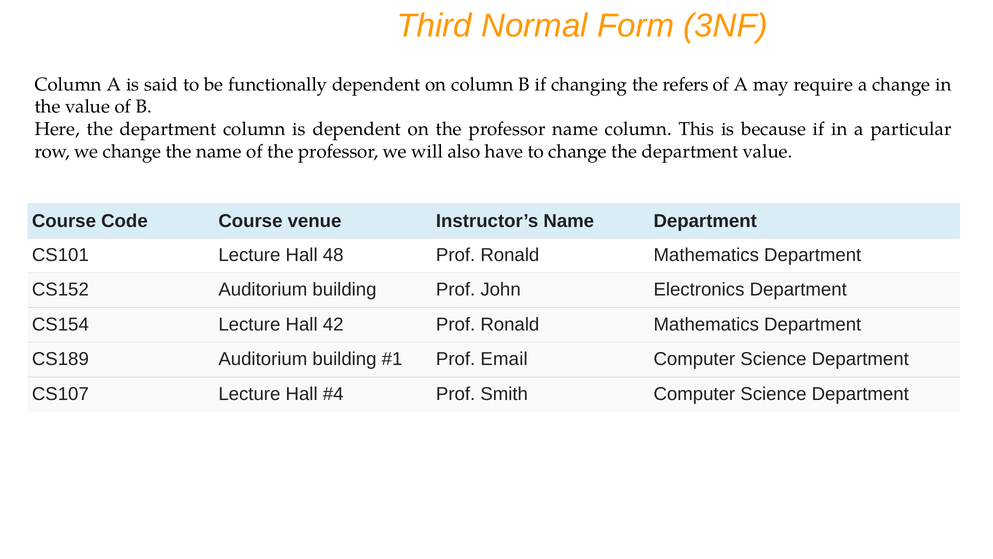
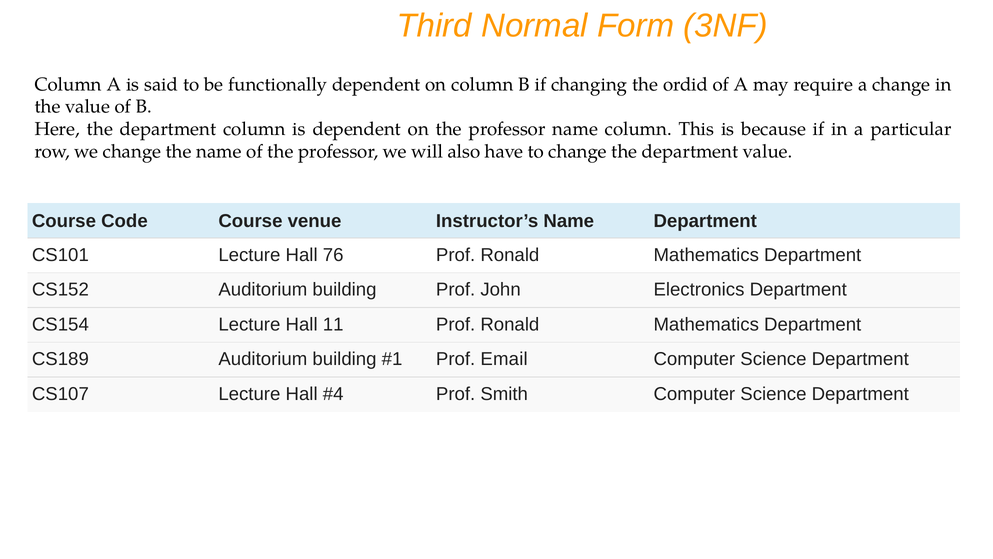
refers: refers -> ordid
48: 48 -> 76
42: 42 -> 11
